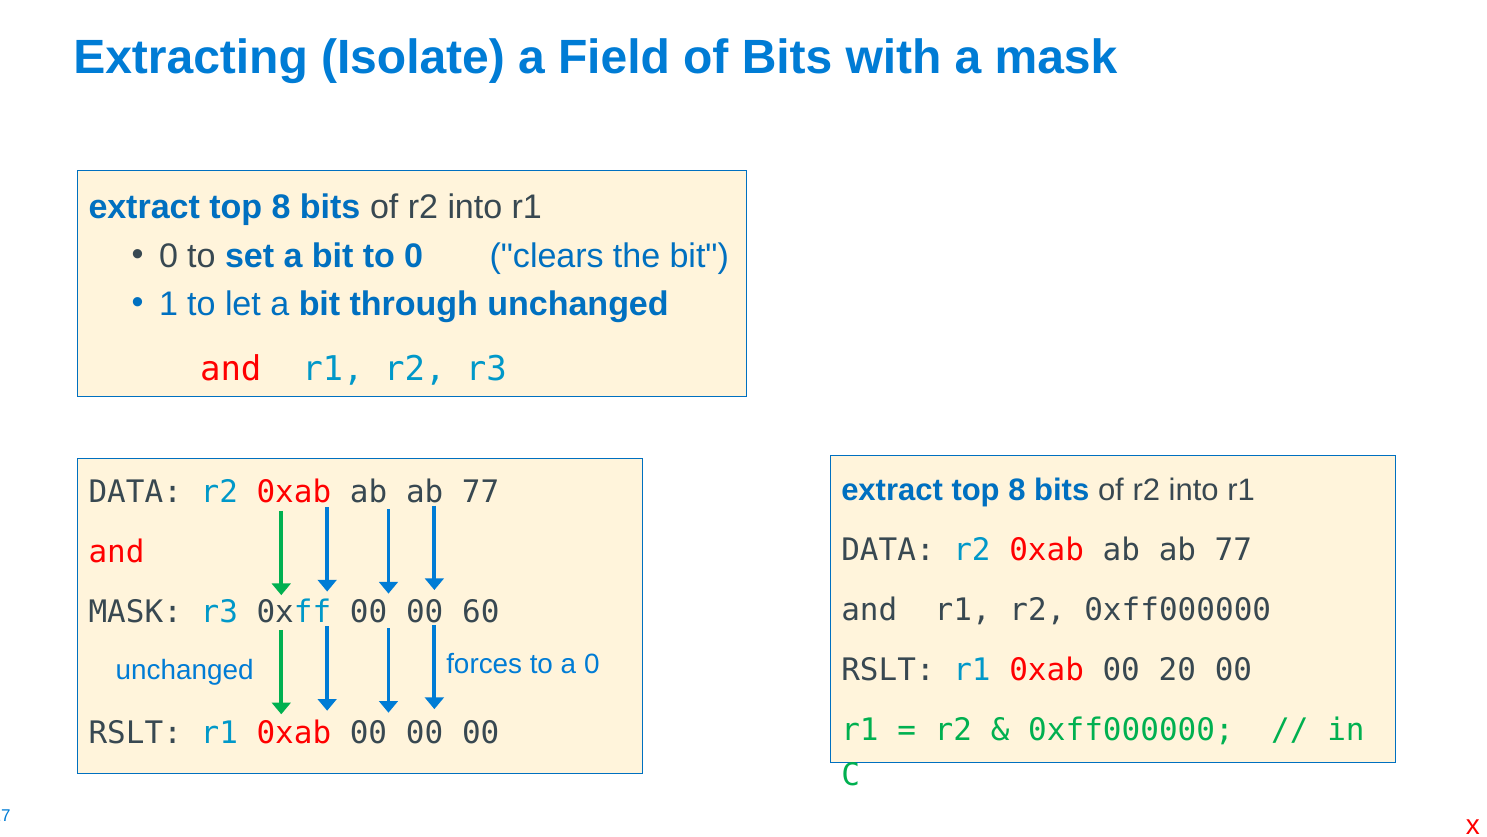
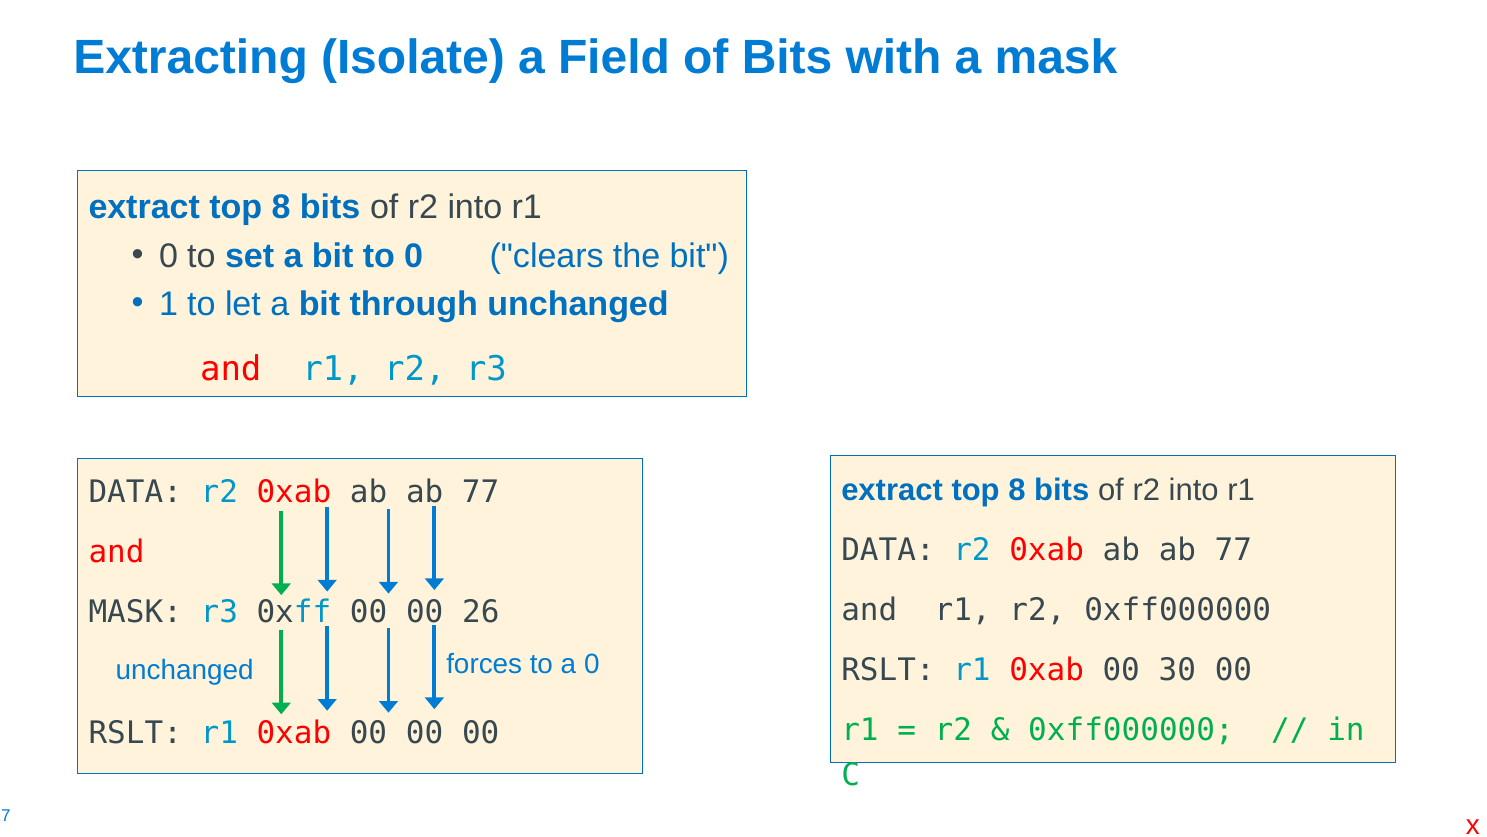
60: 60 -> 26
20: 20 -> 30
